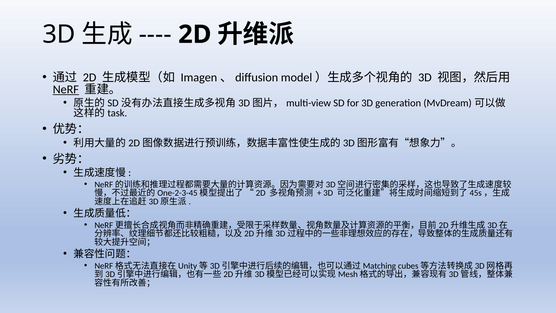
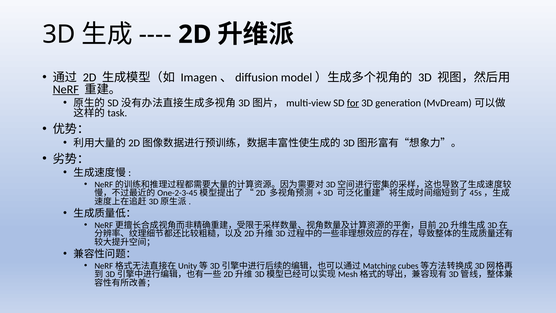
for underline: none -> present
